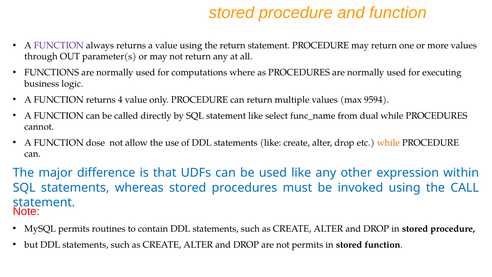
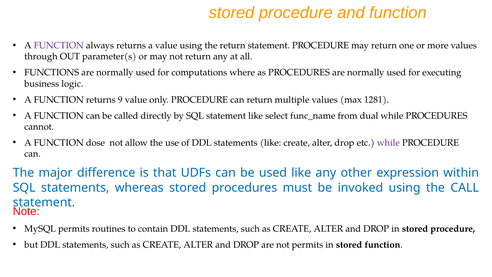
4: 4 -> 9
9594: 9594 -> 1281
while at (388, 143) colour: orange -> purple
